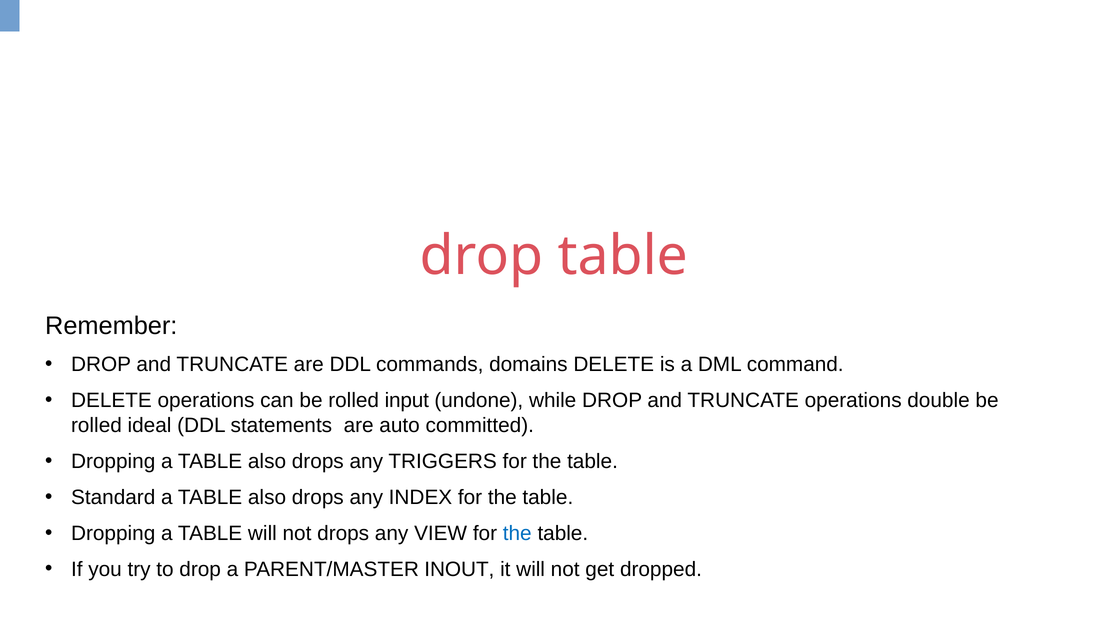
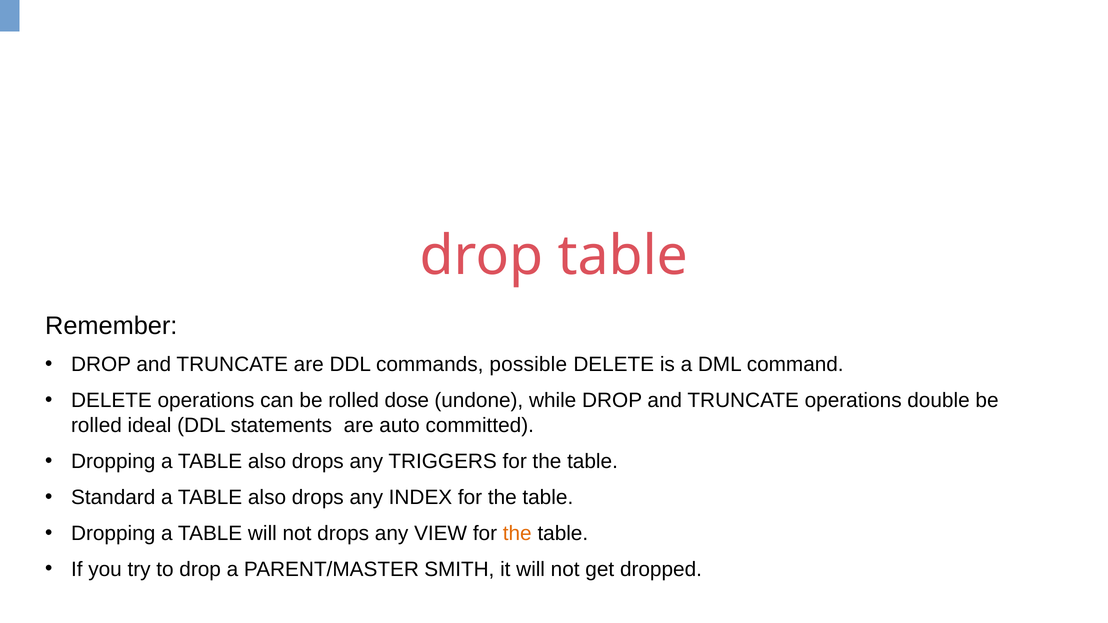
domains: domains -> possible
input: input -> dose
the at (517, 533) colour: blue -> orange
INOUT: INOUT -> SMITH
